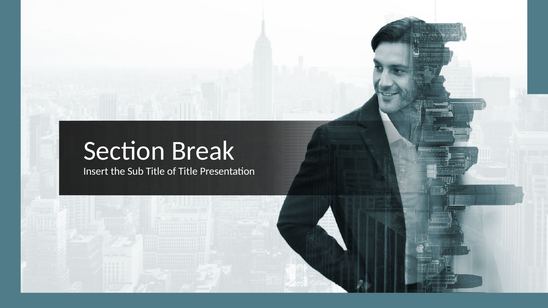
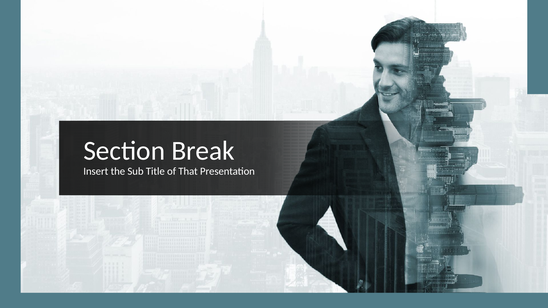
of Title: Title -> That
